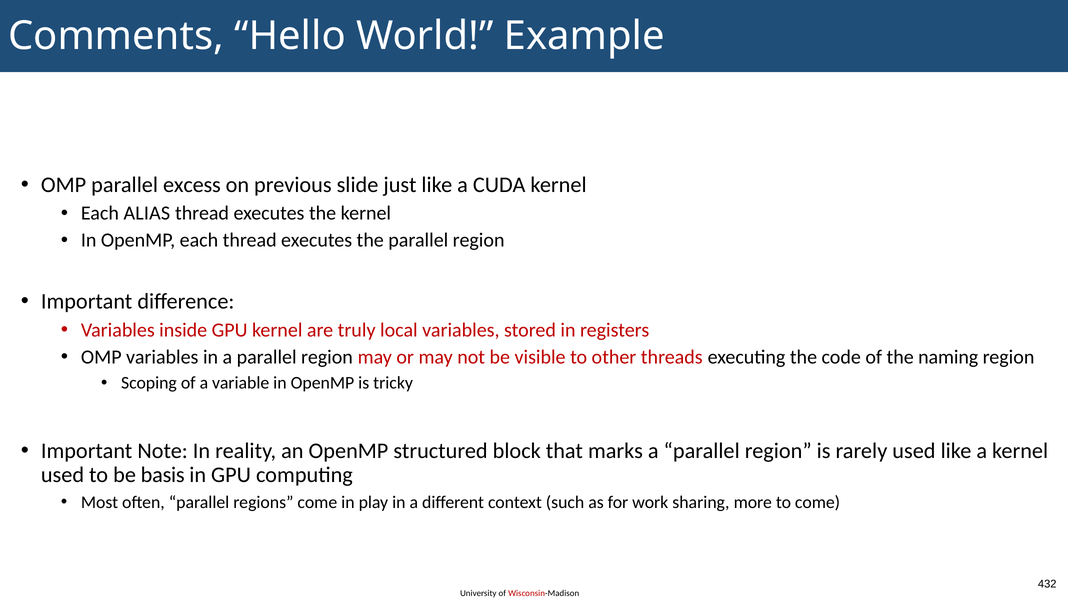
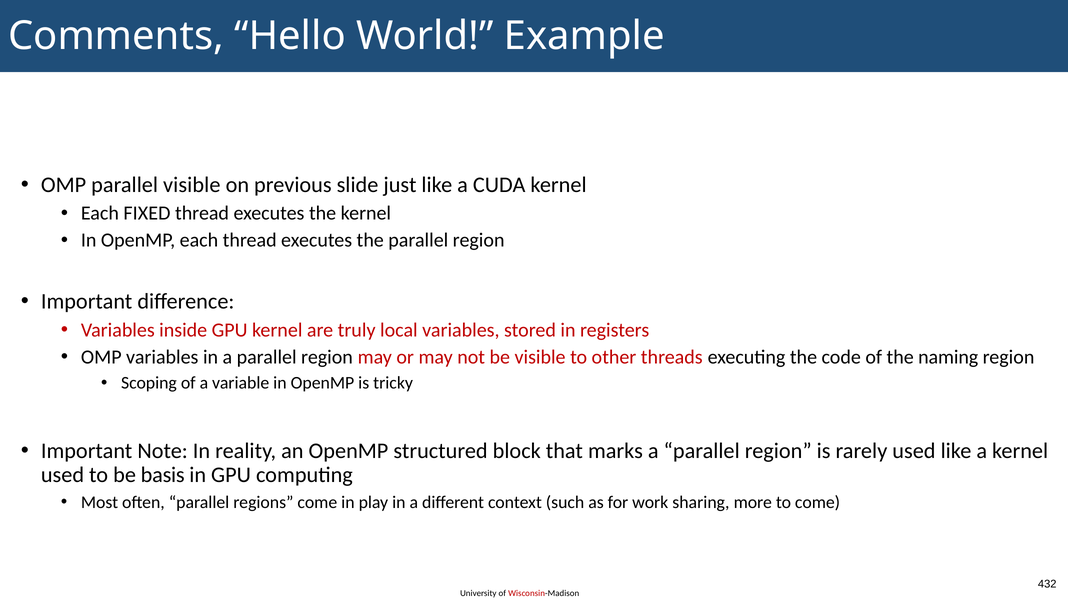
parallel excess: excess -> visible
ALIAS: ALIAS -> FIXED
